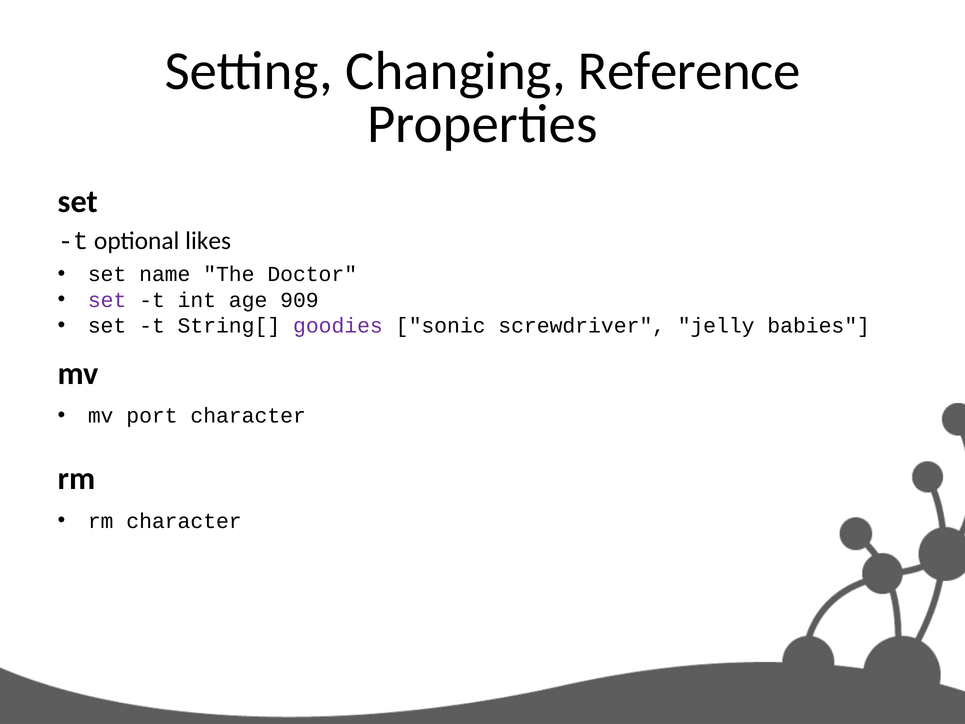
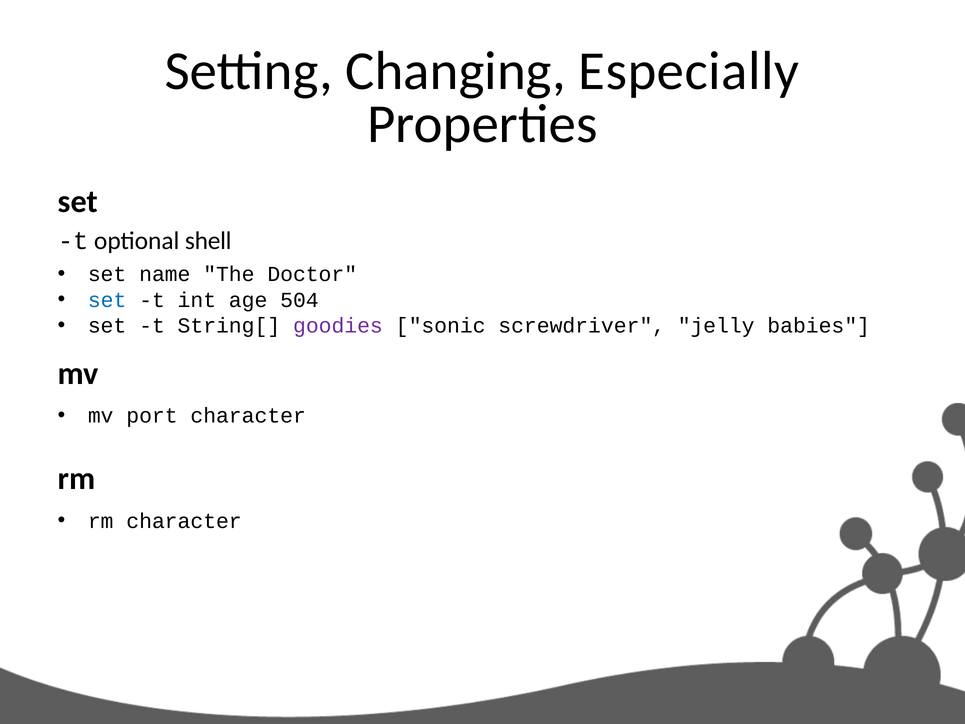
Reference: Reference -> Especially
likes: likes -> shell
set at (107, 300) colour: purple -> blue
909: 909 -> 504
